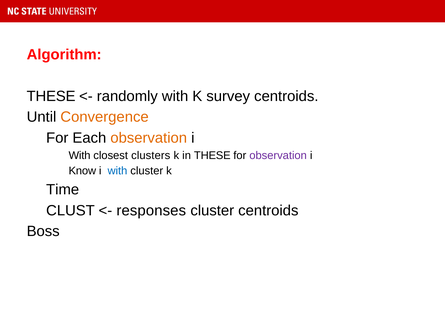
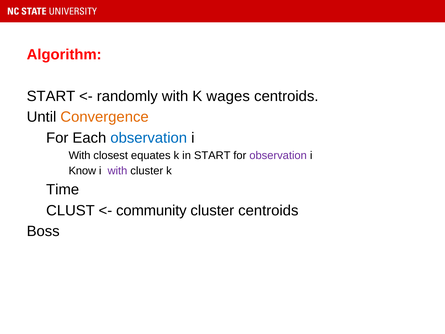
THESE at (51, 96): THESE -> START
survey: survey -> wages
observation at (149, 138) colour: orange -> blue
clusters: clusters -> equates
in THESE: THESE -> START
with at (117, 171) colour: blue -> purple
responses: responses -> community
